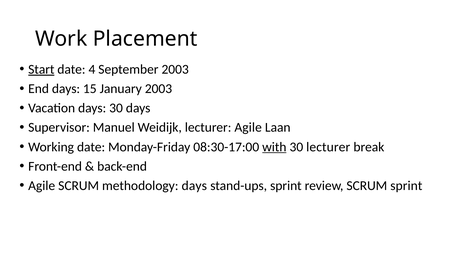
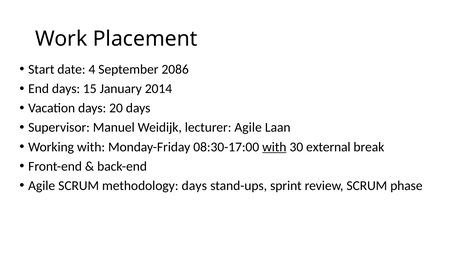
Start underline: present -> none
September 2003: 2003 -> 2086
January 2003: 2003 -> 2014
days 30: 30 -> 20
Working date: date -> with
30 lecturer: lecturer -> external
SCRUM sprint: sprint -> phase
